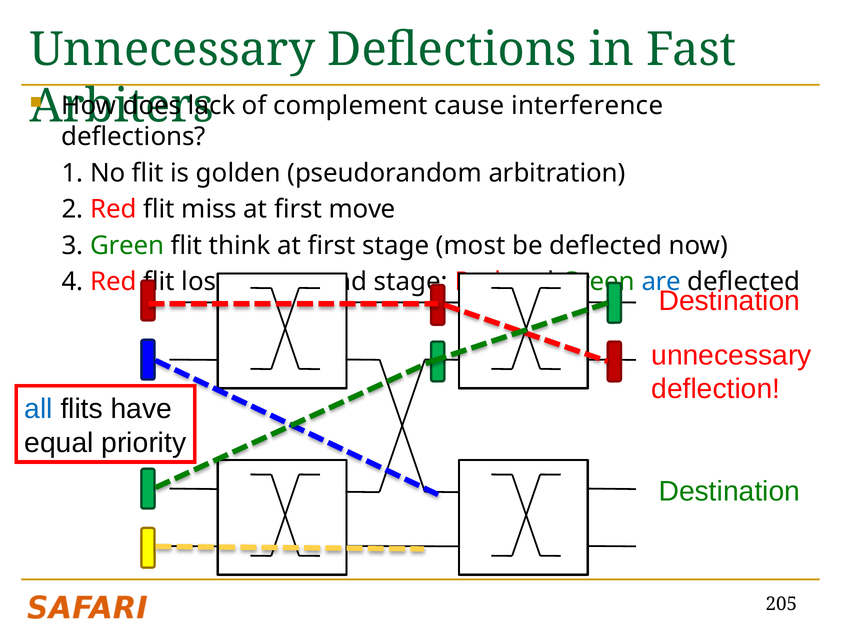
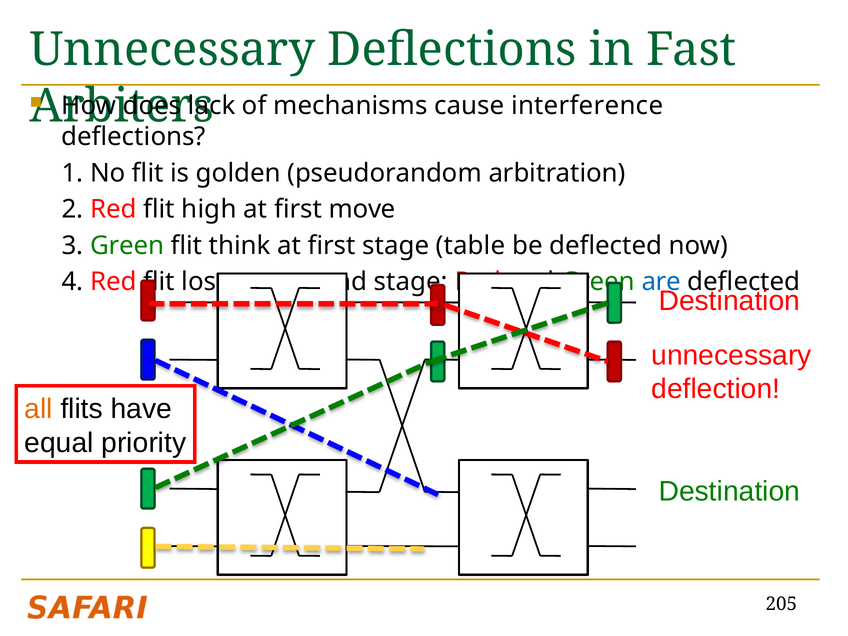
complement: complement -> mechanisms
miss: miss -> high
most: most -> table
all colour: blue -> orange
